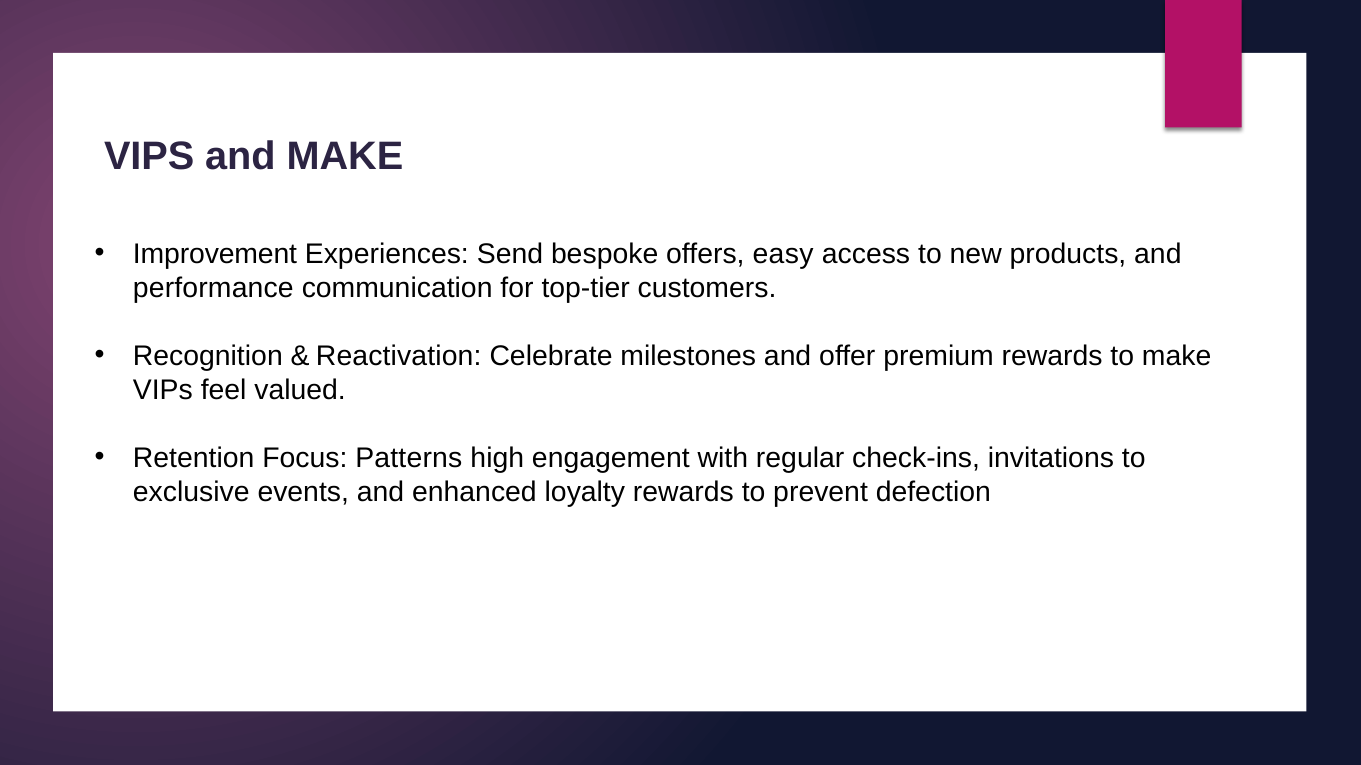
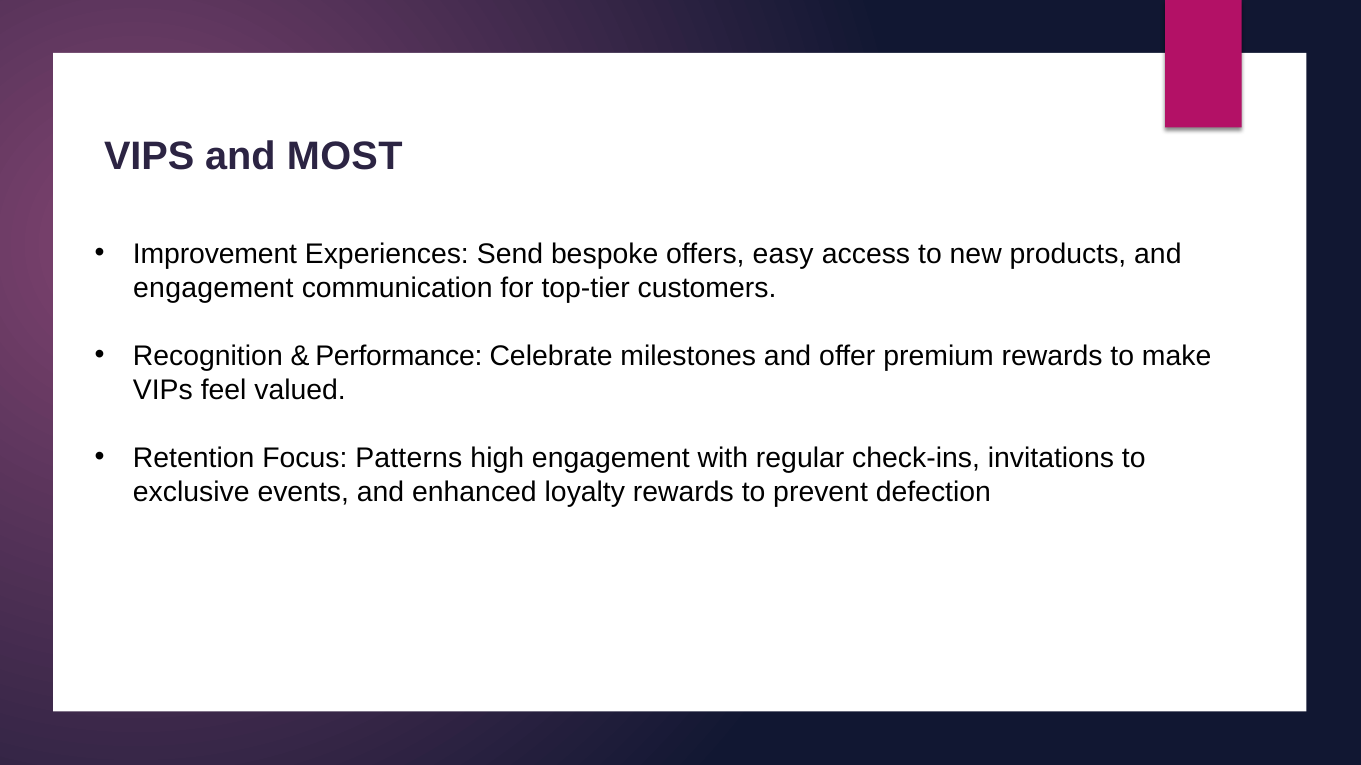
and MAKE: MAKE -> MOST
performance at (213, 288): performance -> engagement
Reactivation: Reactivation -> Performance
